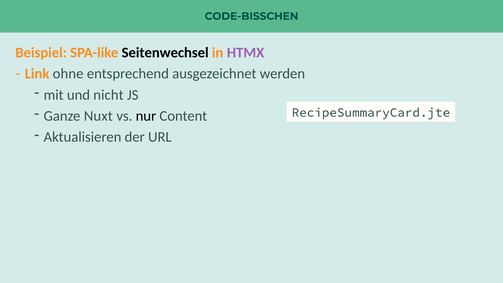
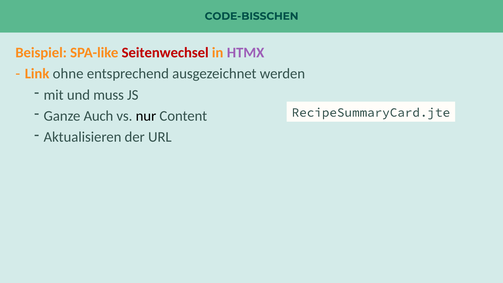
Seitenwechsel colour: black -> red
nicht: nicht -> muss
Nuxt: Nuxt -> Auch
